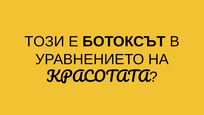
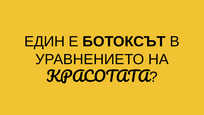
ТОЗИ: ТОЗИ -> ЕДИН
